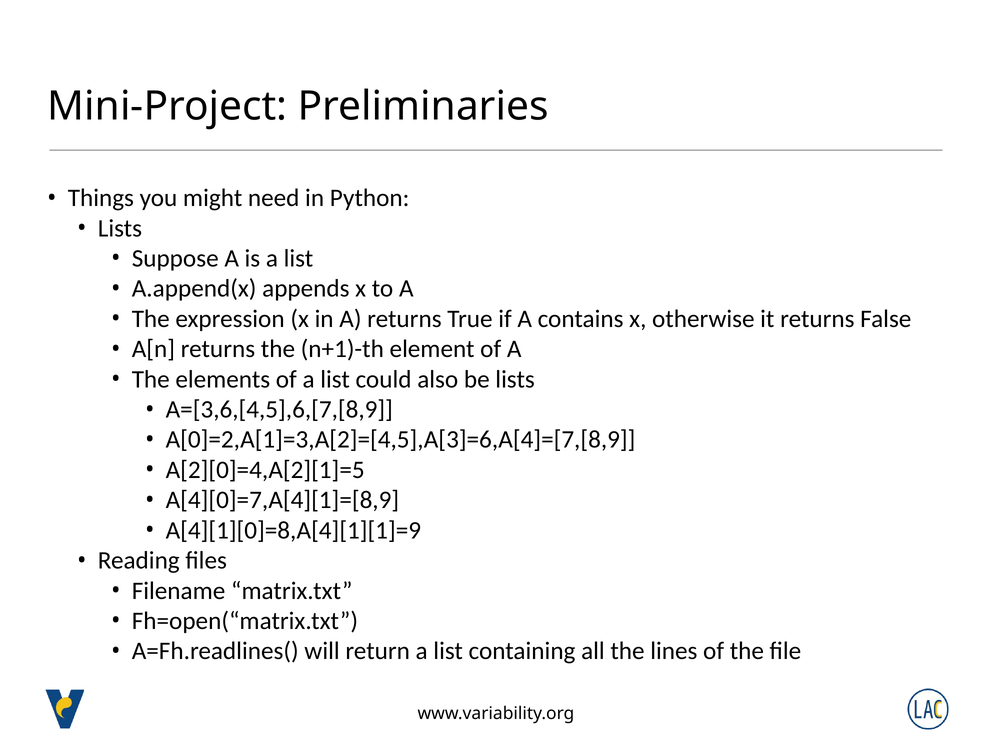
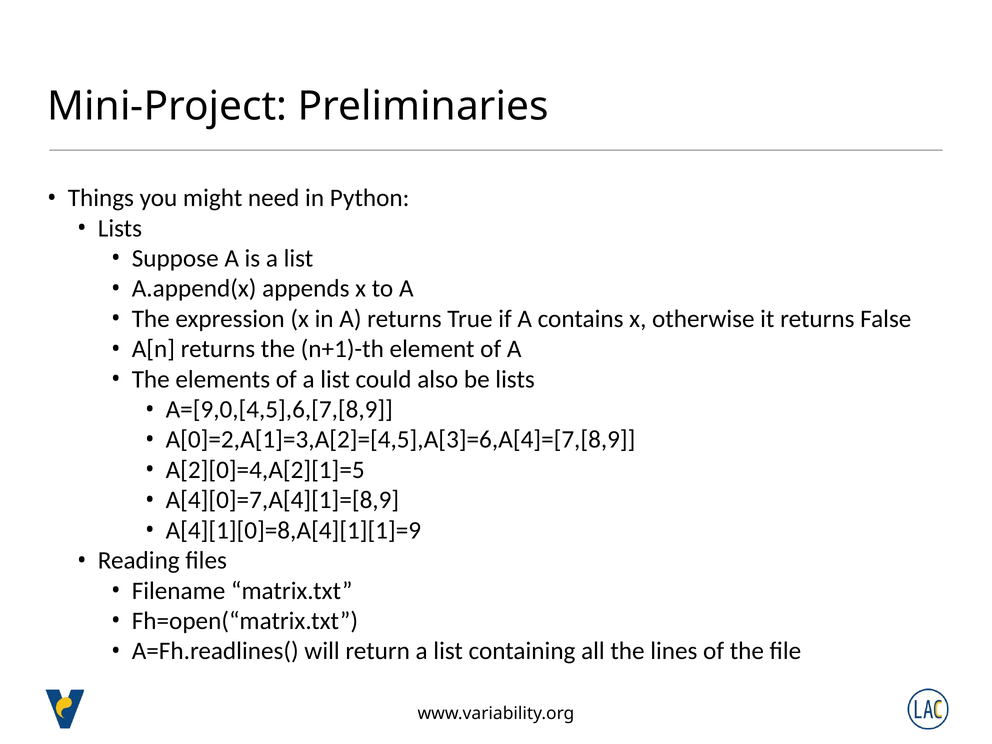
A=[3,6,[4,5],6,[7,[8,9: A=[3,6,[4,5],6,[7,[8,9 -> A=[9,0,[4,5],6,[7,[8,9
